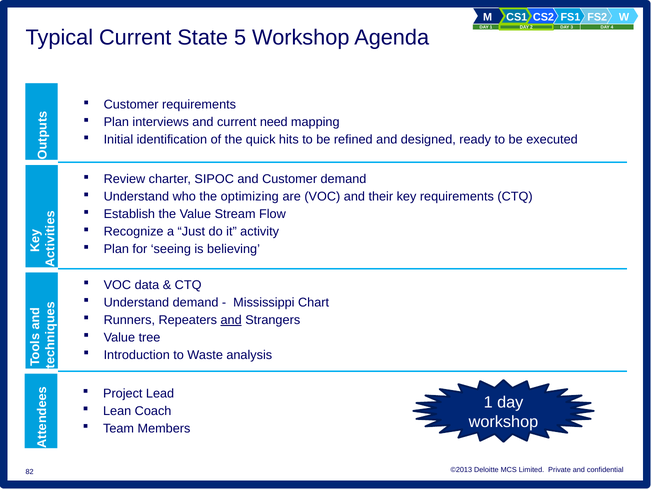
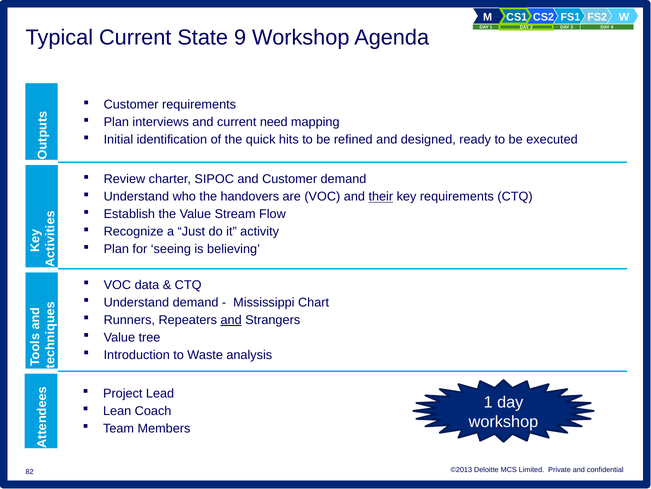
5: 5 -> 9
optimizing: optimizing -> handovers
their underline: none -> present
